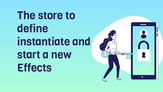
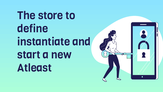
Effects: Effects -> Atleast
